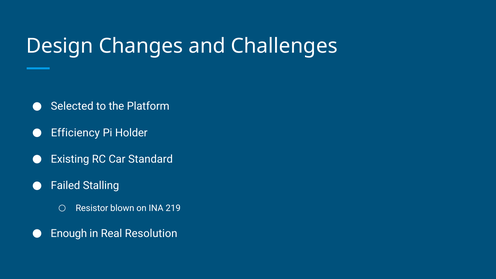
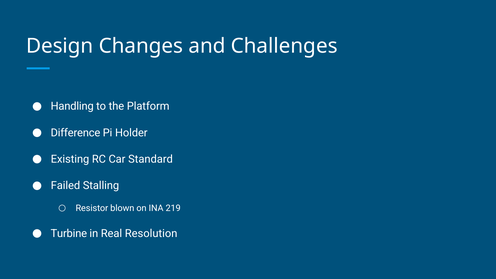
Selected: Selected -> Handling
Efficiency: Efficiency -> Difference
Enough: Enough -> Turbine
